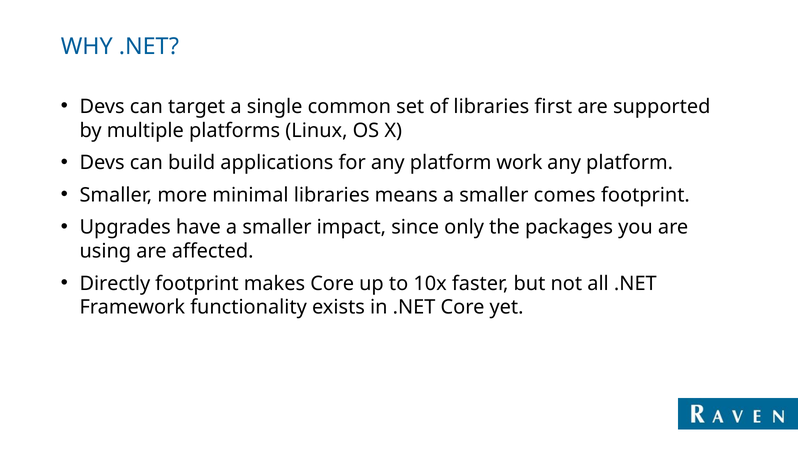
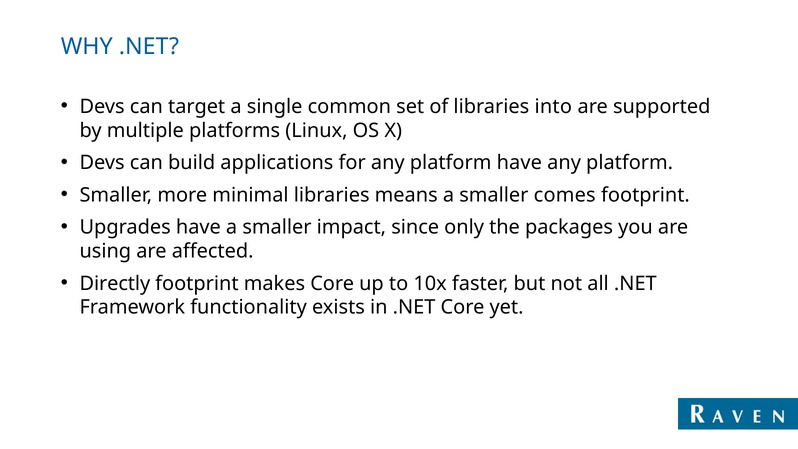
first: first -> into
platform work: work -> have
